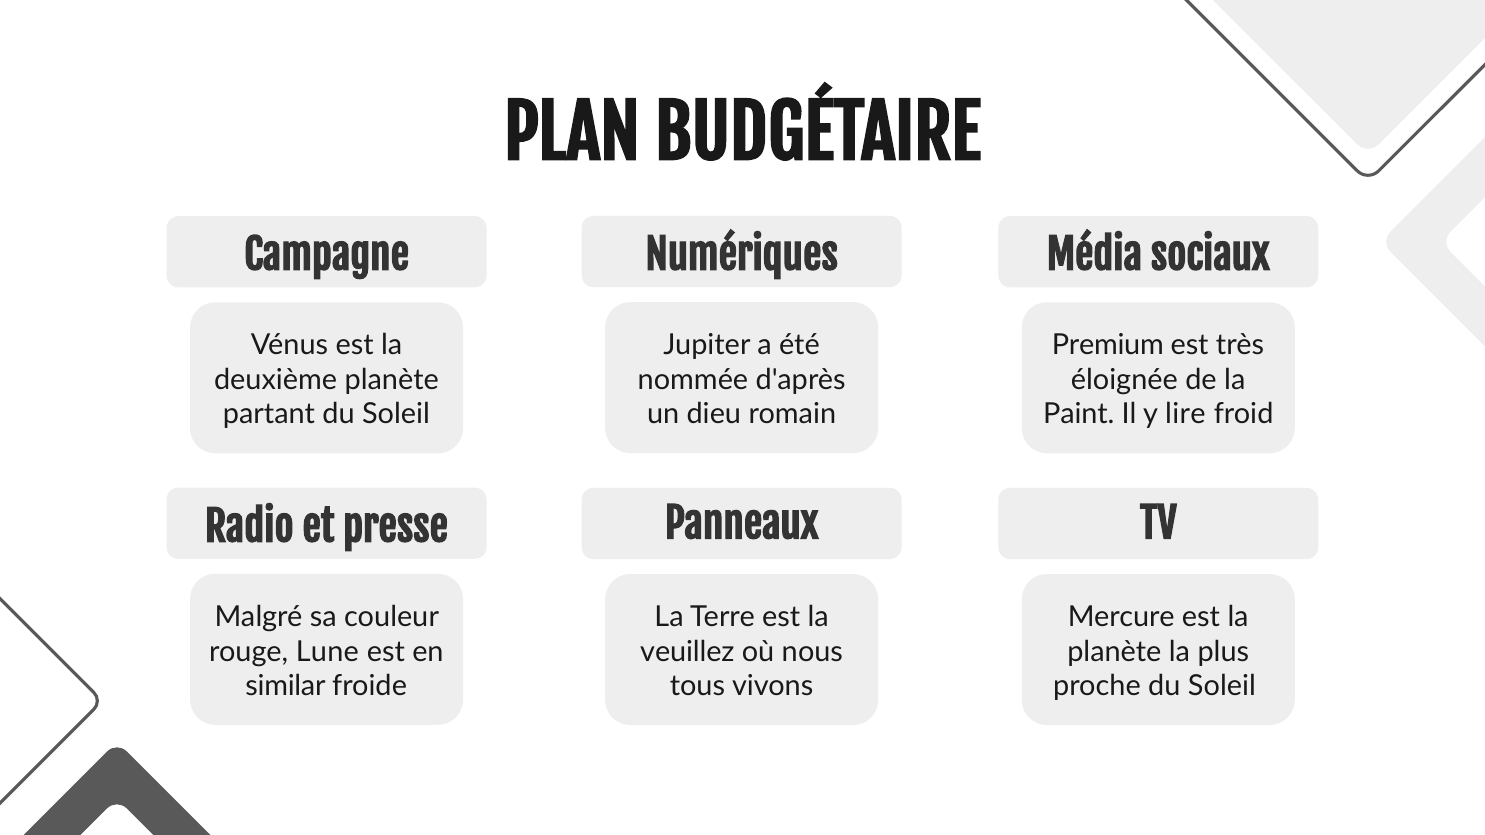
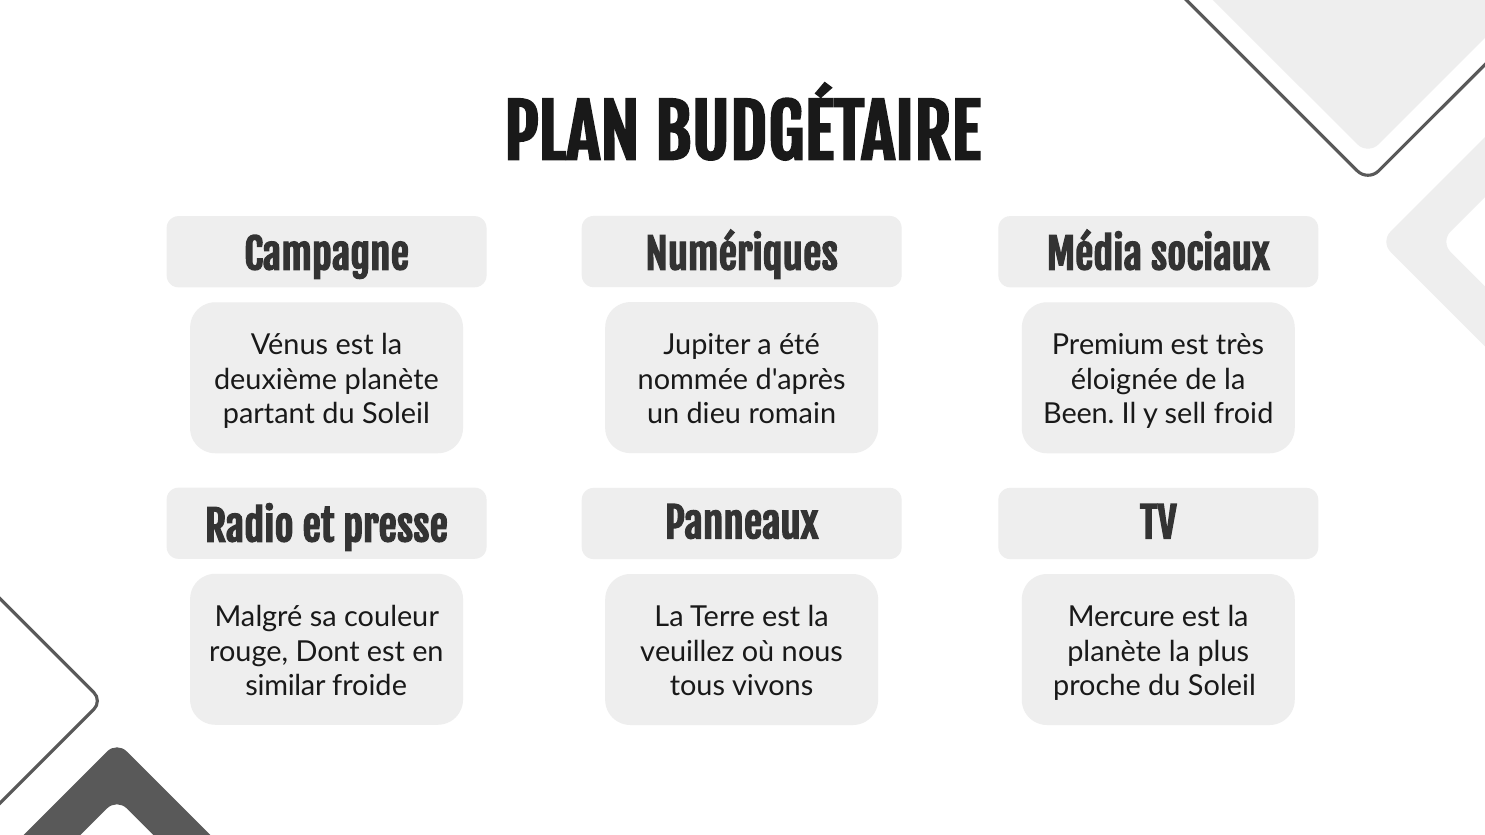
Paint: Paint -> Been
lire: lire -> sell
Lune: Lune -> Dont
